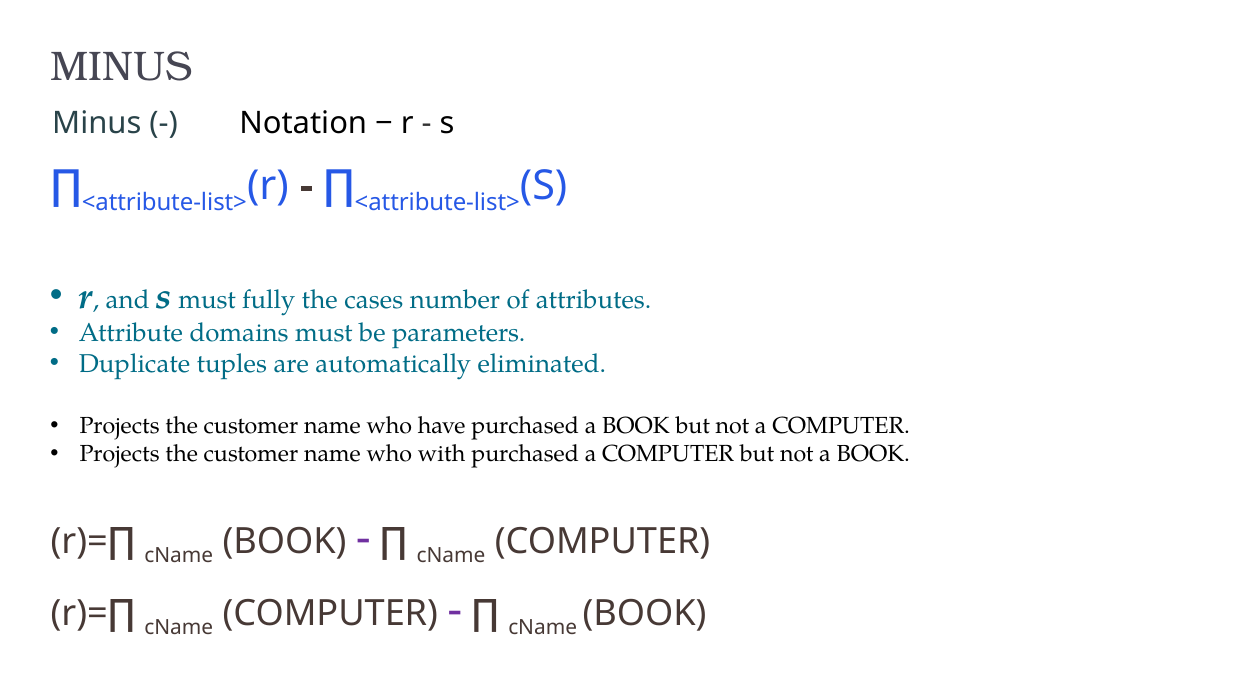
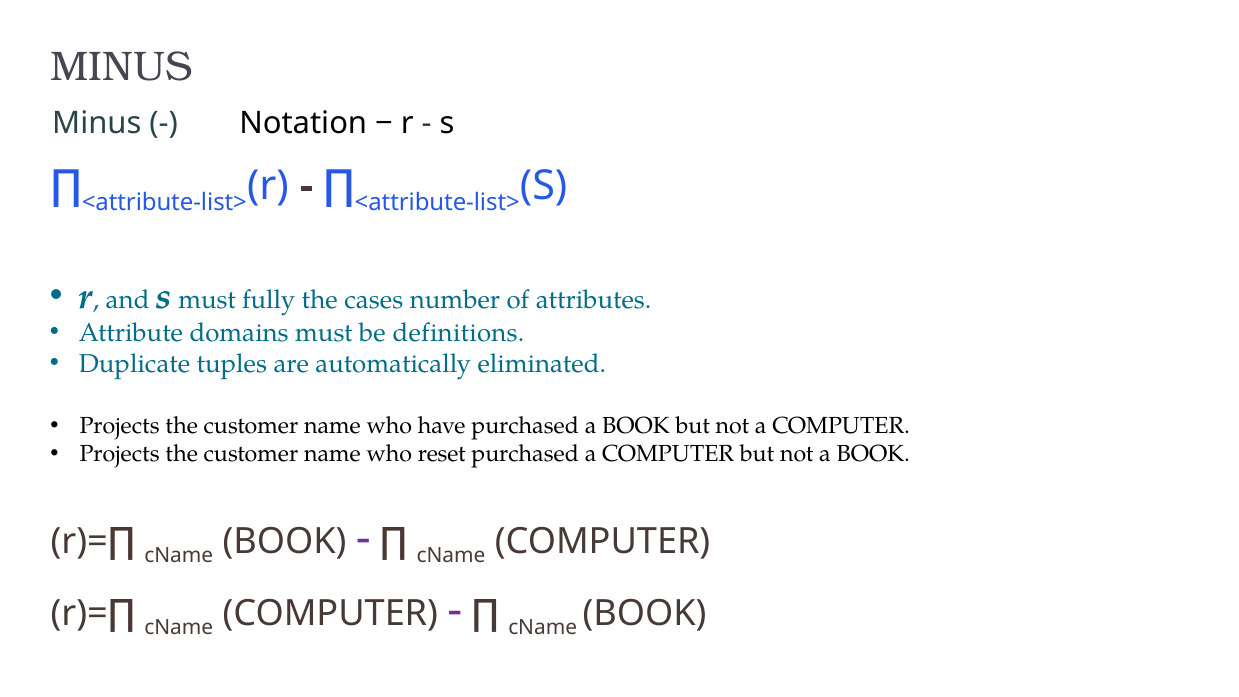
parameters: parameters -> definitions
with: with -> reset
